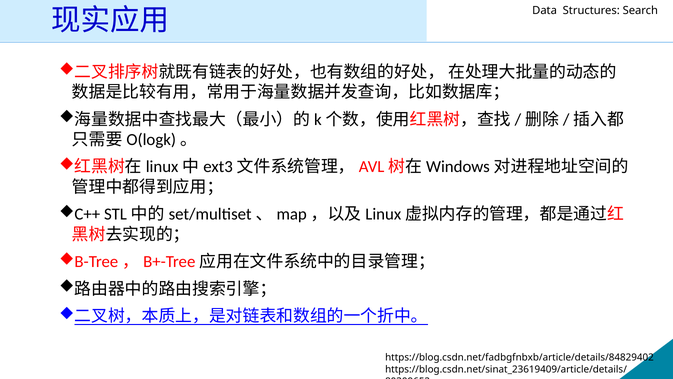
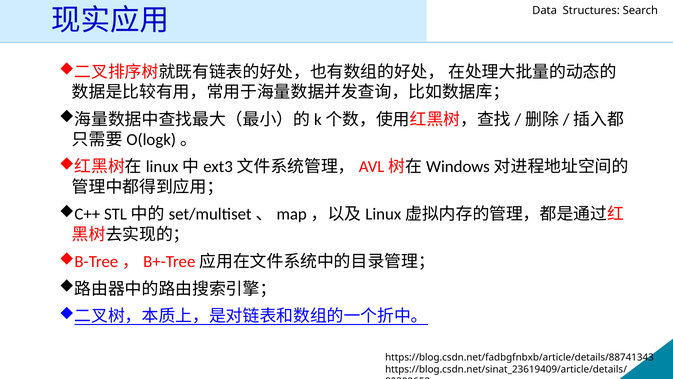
https://blog.csdn.net/fadbgfnbxb/article/details/84829402: https://blog.csdn.net/fadbgfnbxb/article/details/84829402 -> https://blog.csdn.net/fadbgfnbxb/article/details/88741343
